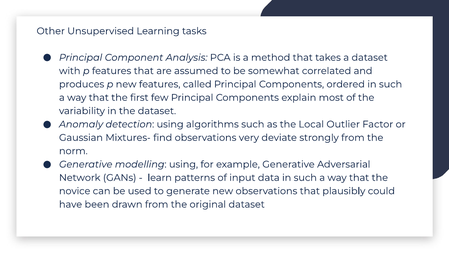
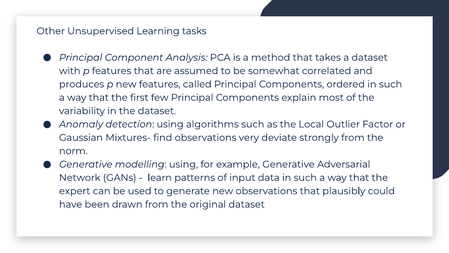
novice: novice -> expert
